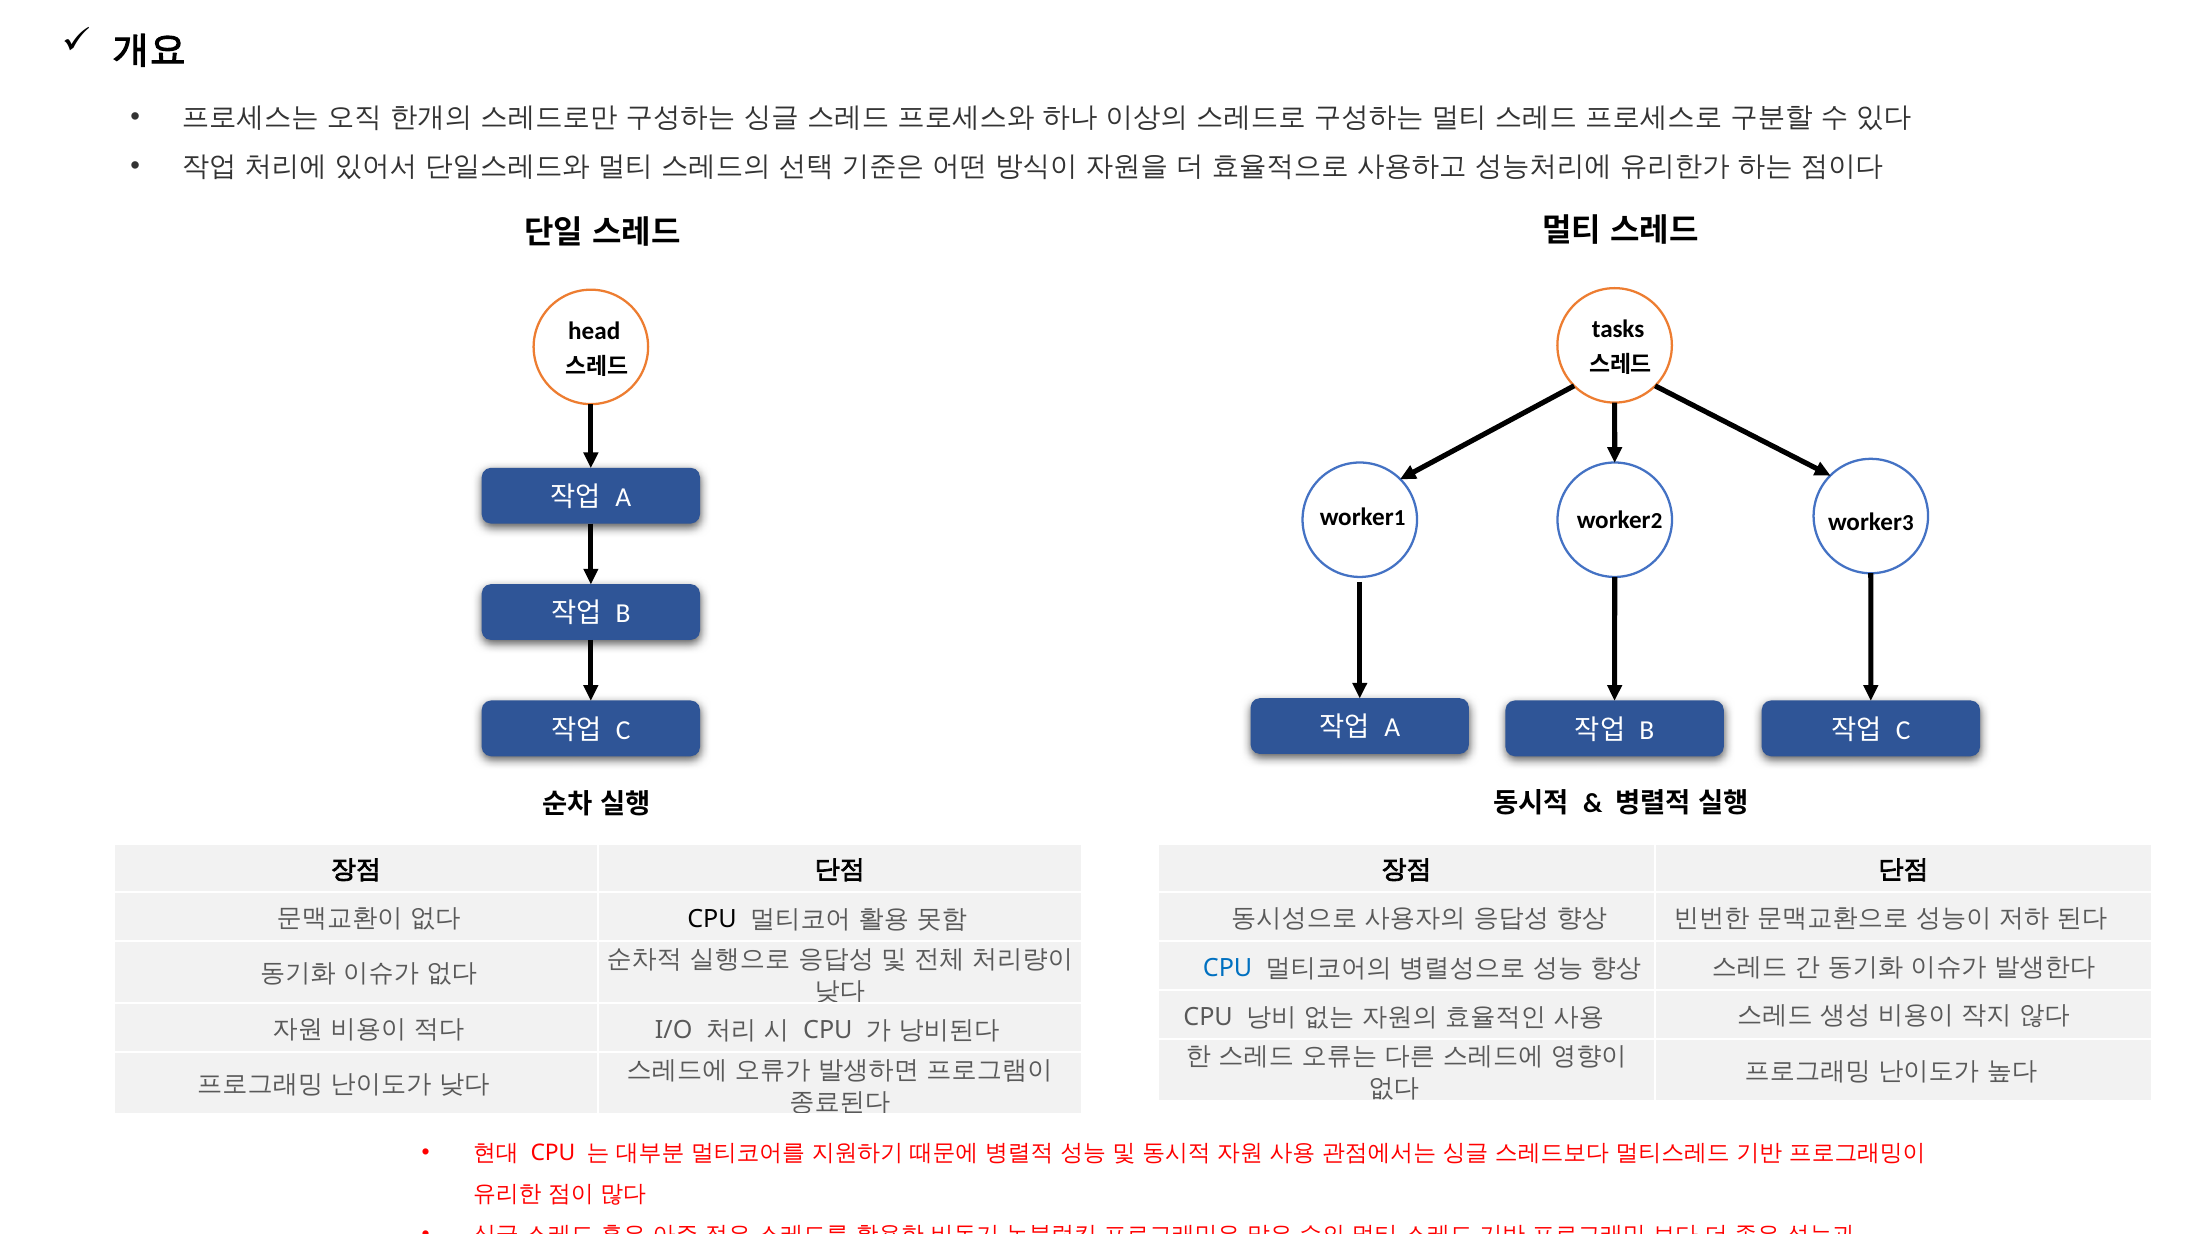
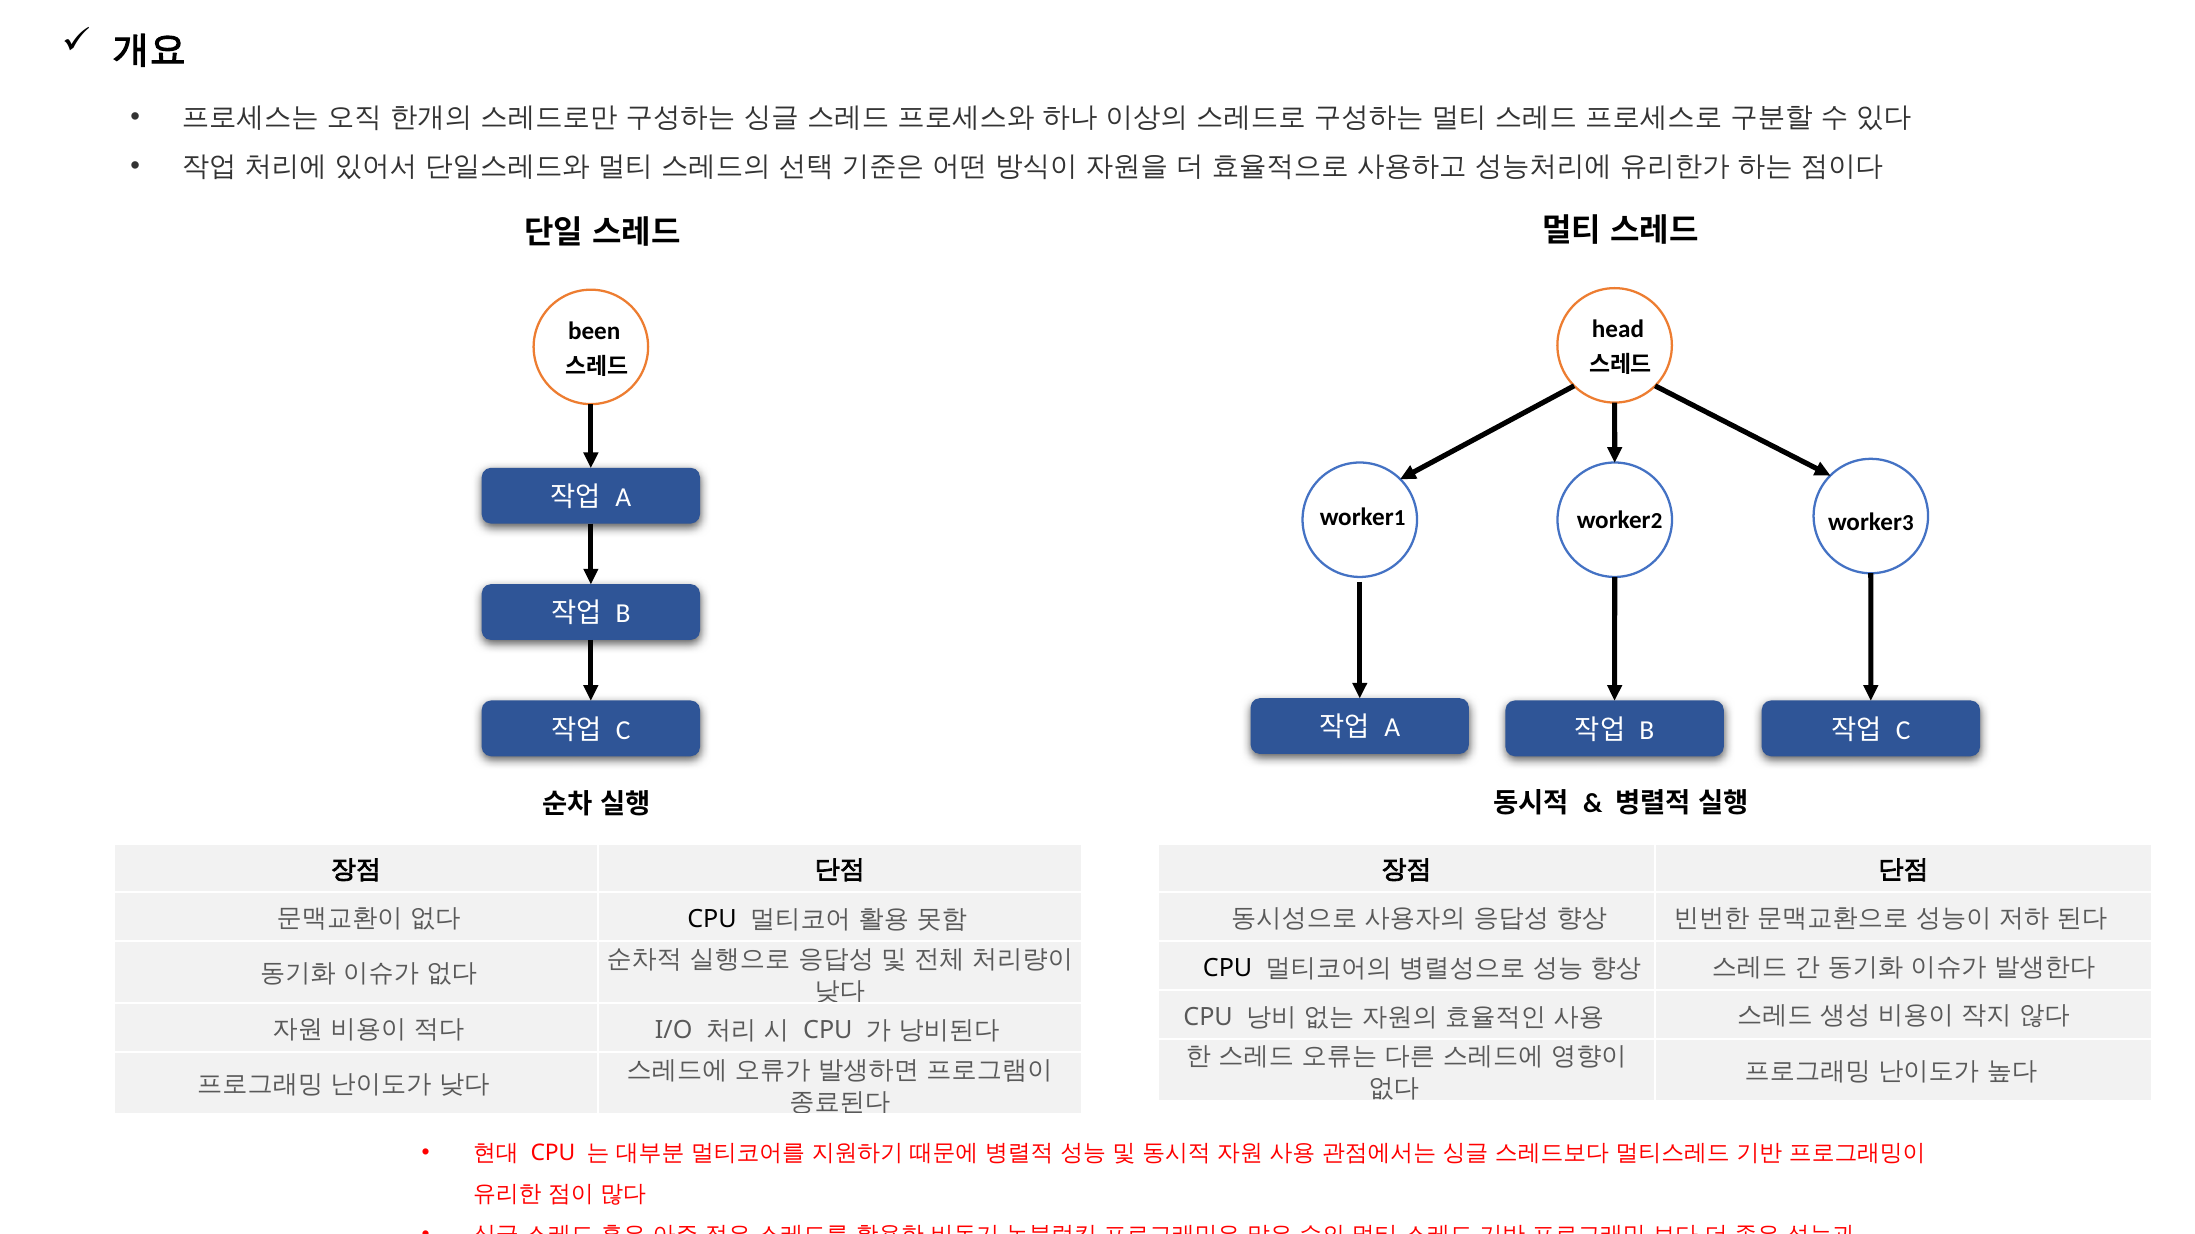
tasks: tasks -> head
head: head -> been
CPU at (1228, 968) colour: blue -> black
